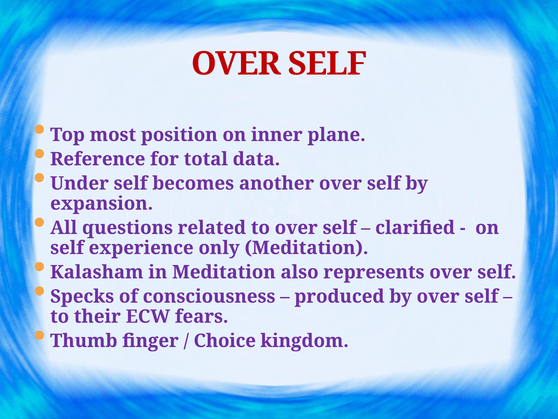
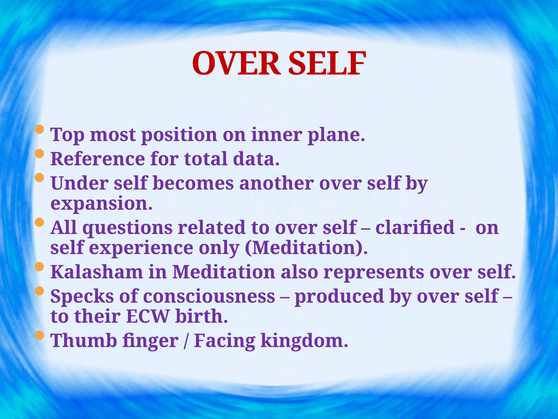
fears: fears -> birth
Choice: Choice -> Facing
